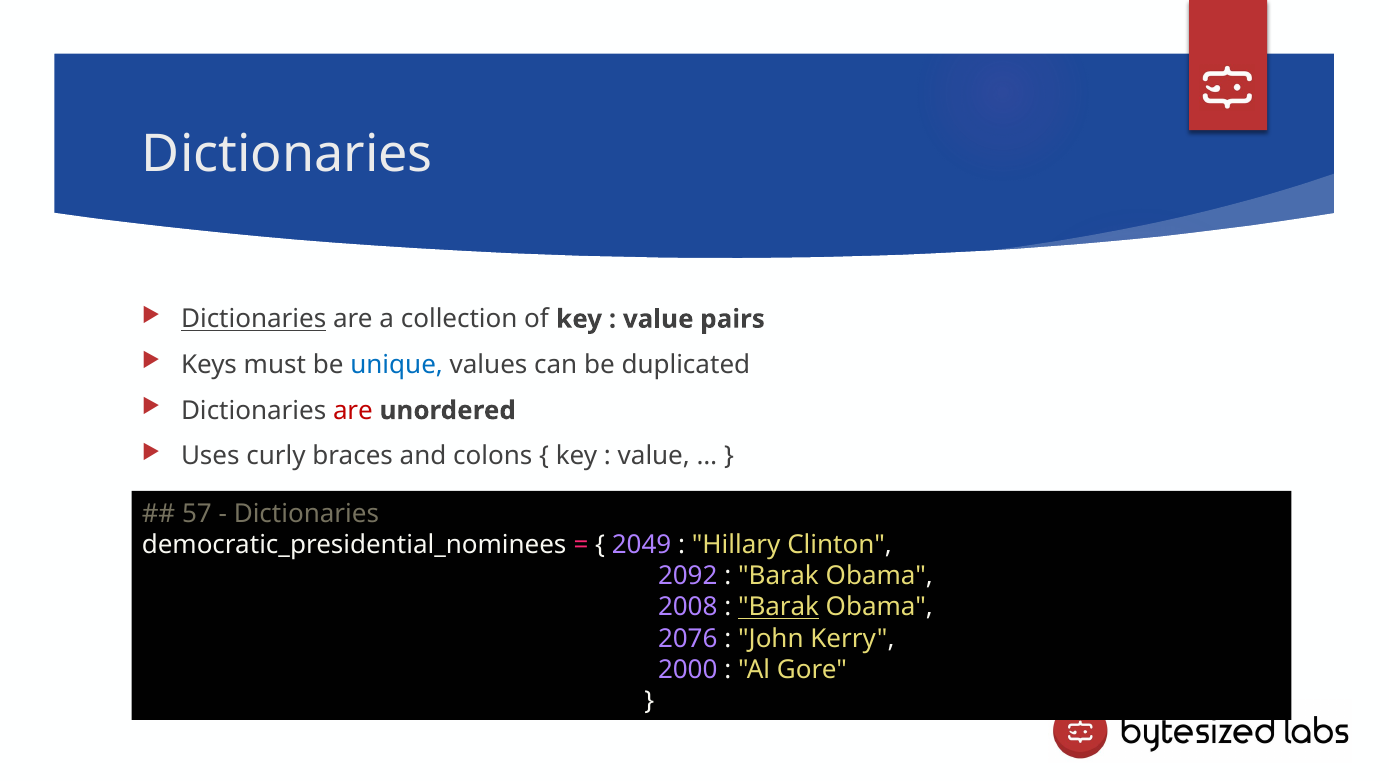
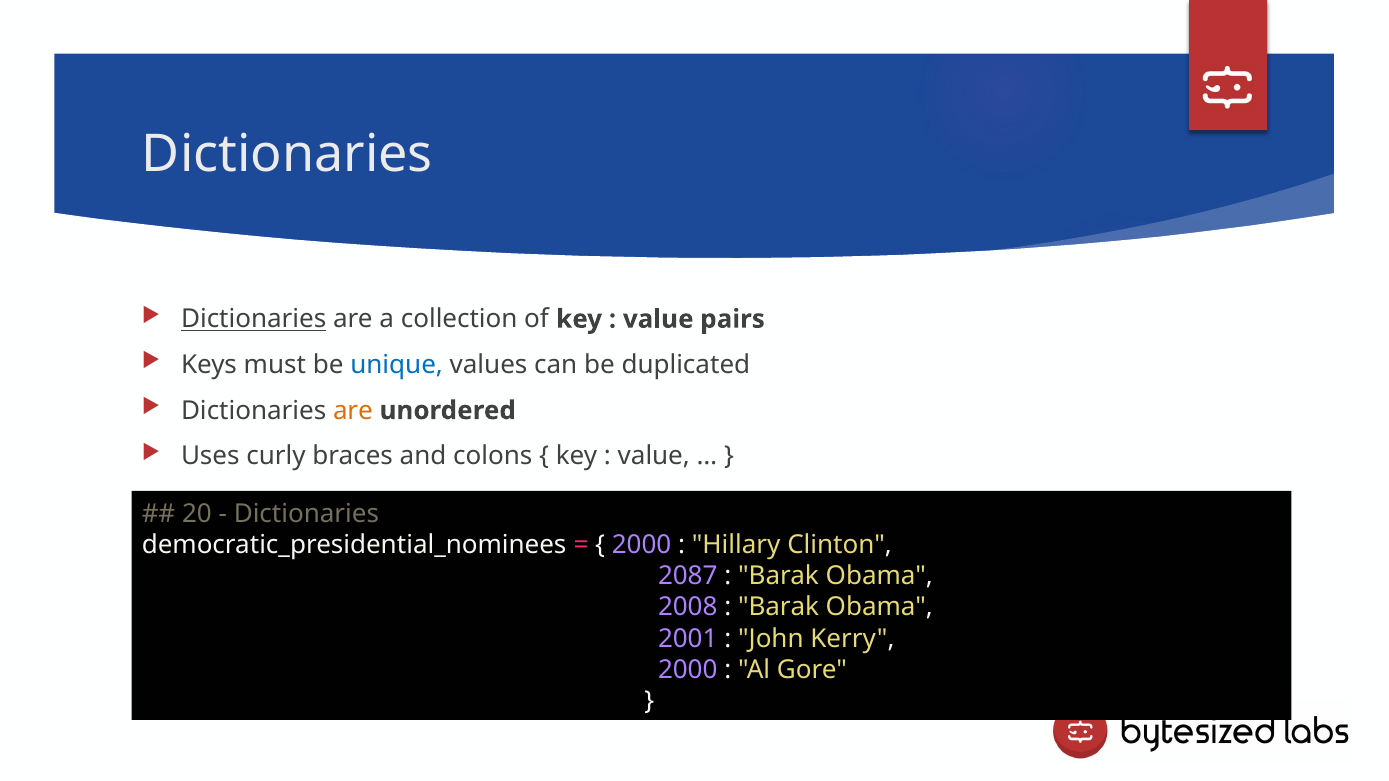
are at (353, 411) colour: red -> orange
57: 57 -> 20
2049 at (642, 545): 2049 -> 2000
2092: 2092 -> 2087
Barak at (779, 608) underline: present -> none
2076: 2076 -> 2001
